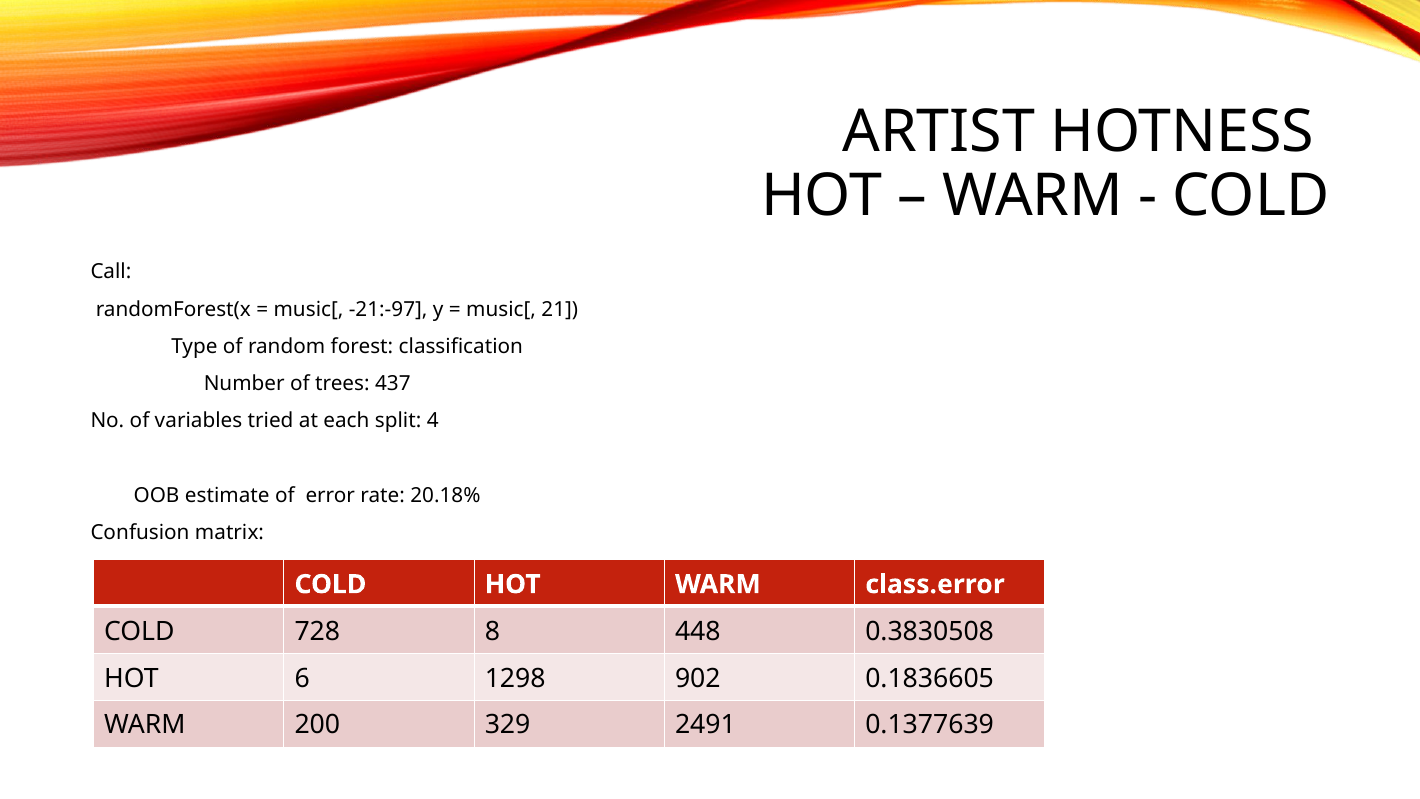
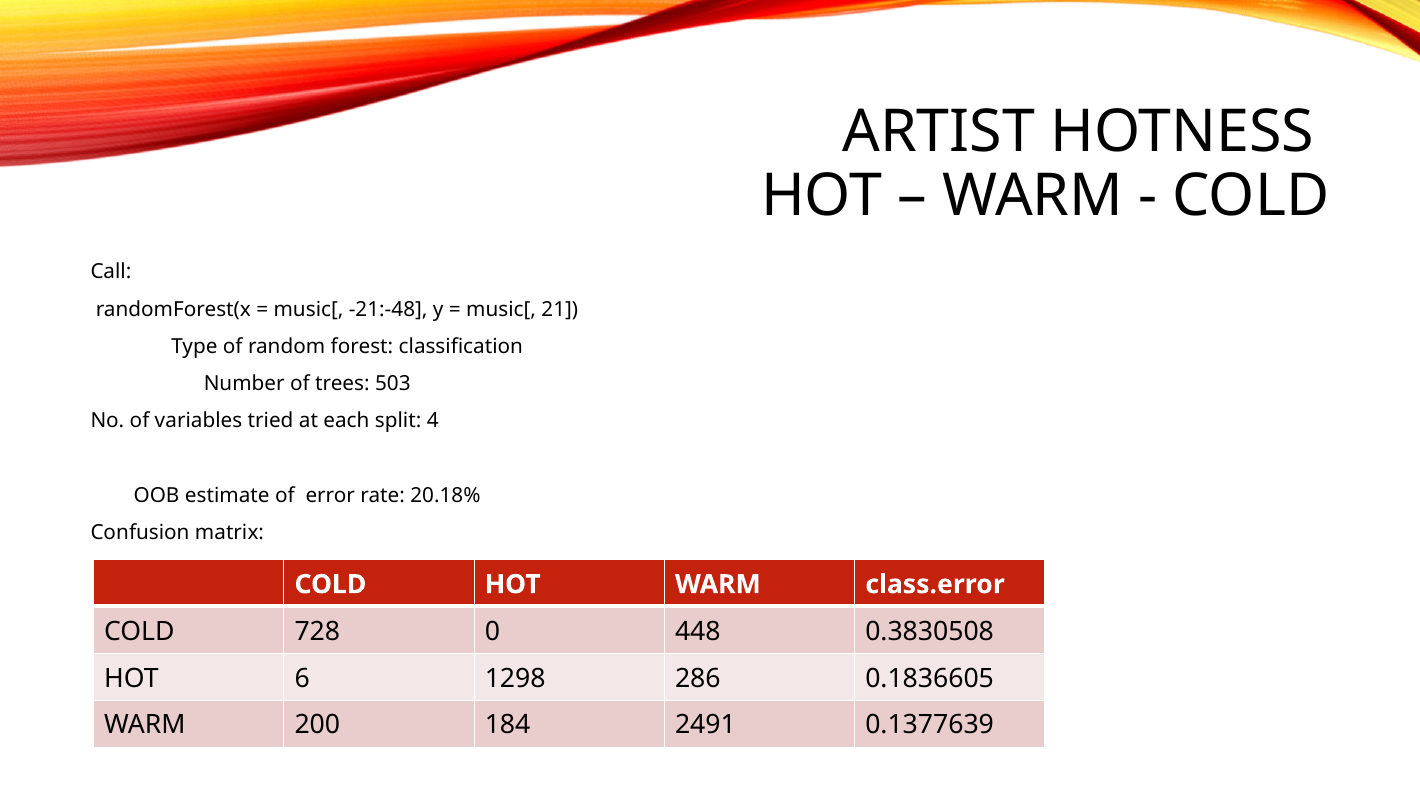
-21:-97: -21:-97 -> -21:-48
437: 437 -> 503
8: 8 -> 0
902: 902 -> 286
329: 329 -> 184
